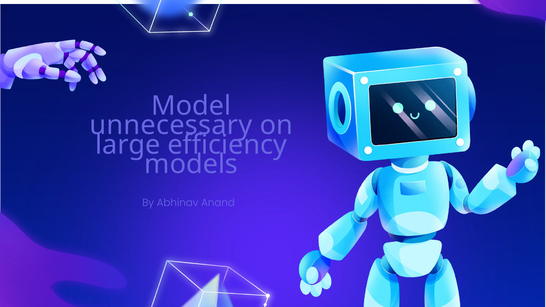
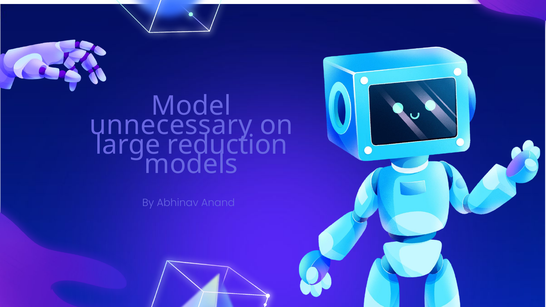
efficiency: efficiency -> reduction
